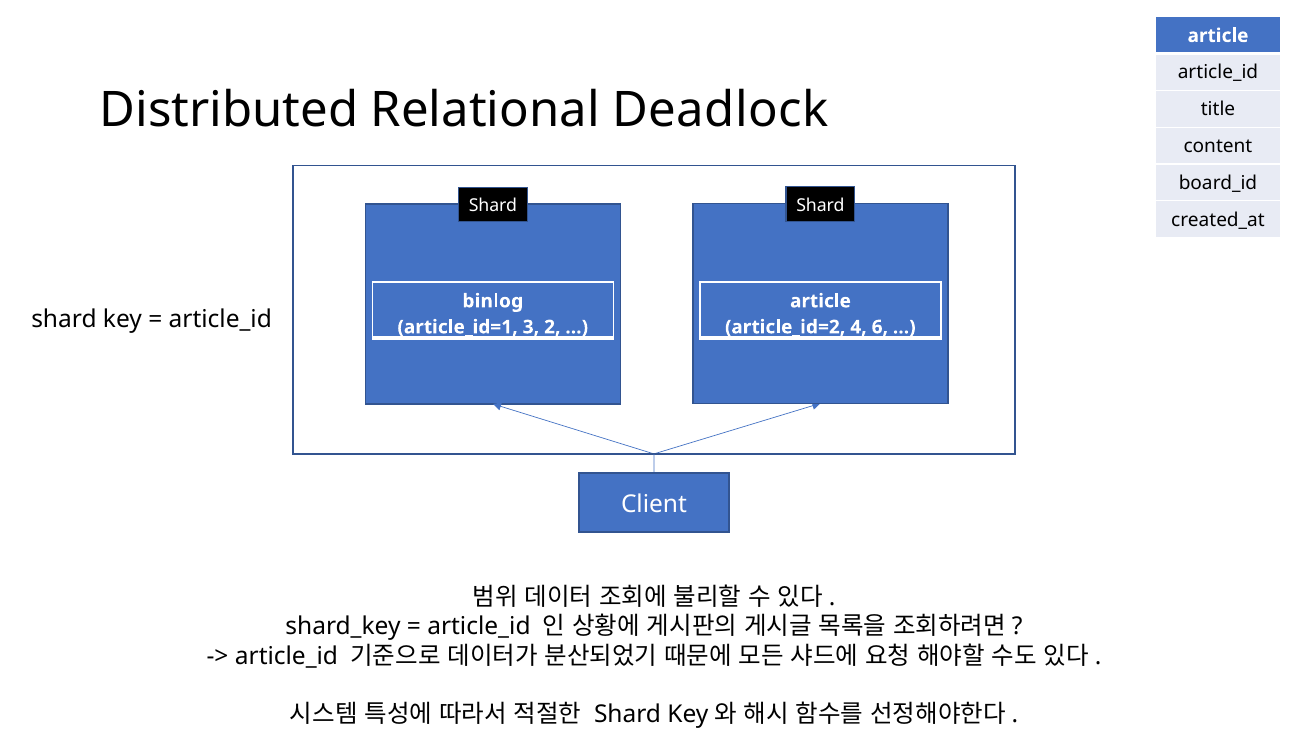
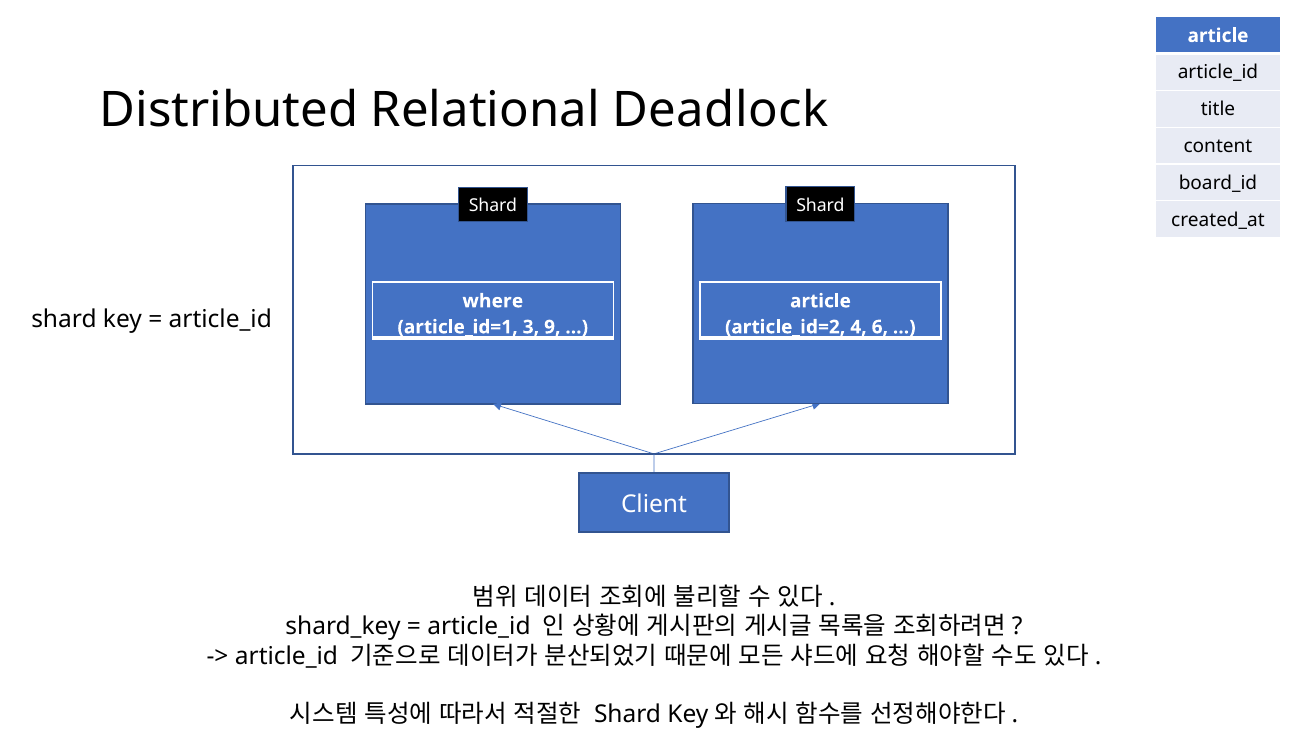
binlog: binlog -> where
2: 2 -> 9
